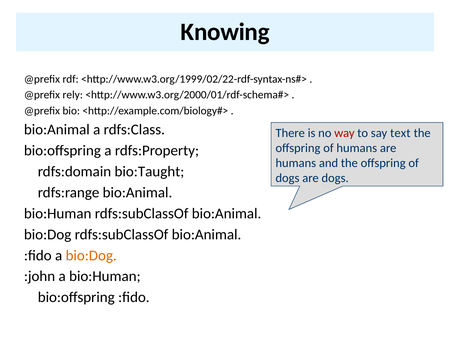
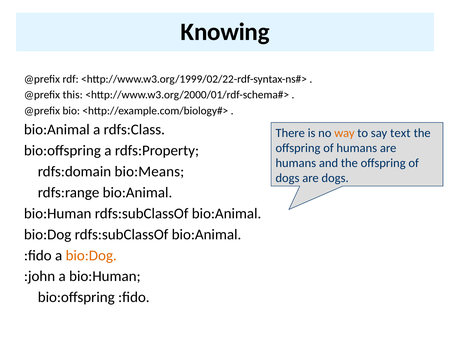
rely: rely -> this
way colour: red -> orange
bio:Taught: bio:Taught -> bio:Means
